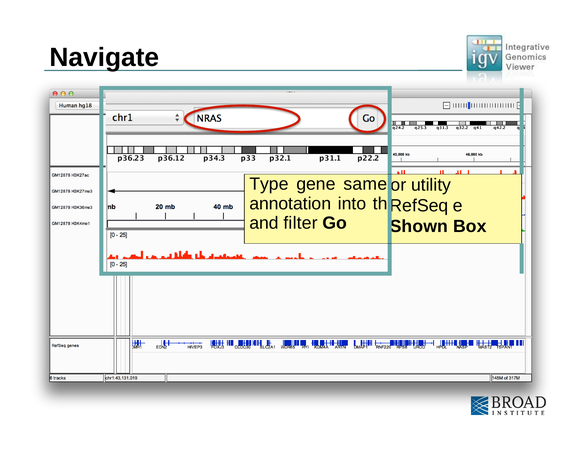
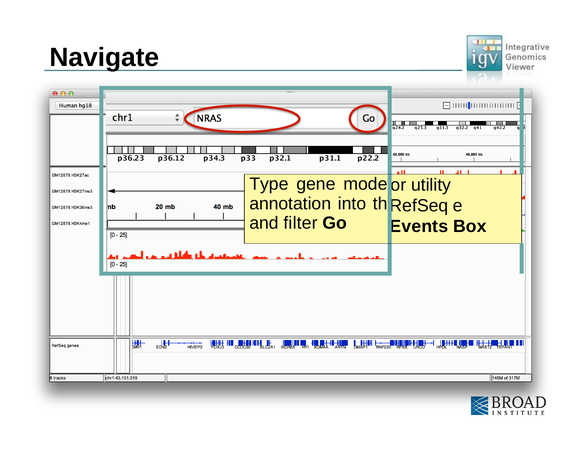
same: same -> mode
Shown: Shown -> Events
